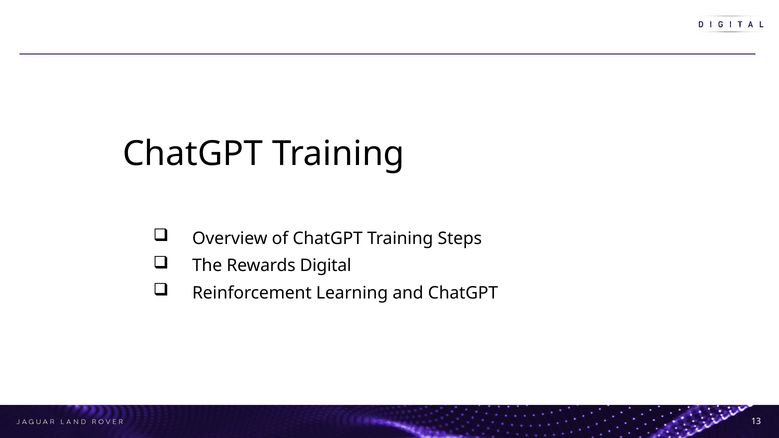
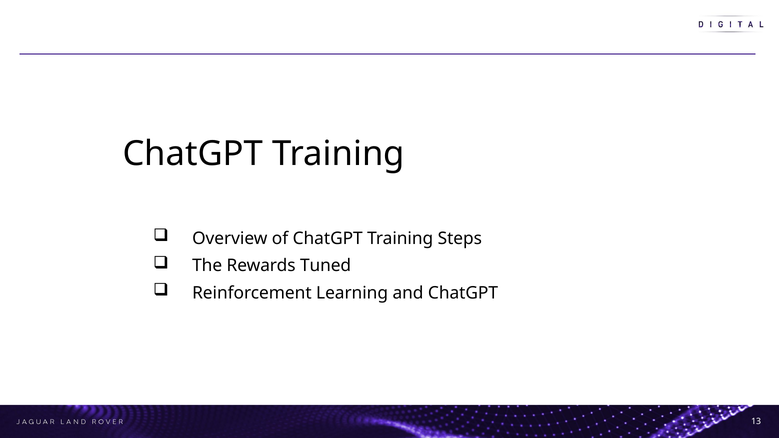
Digital: Digital -> Tuned
